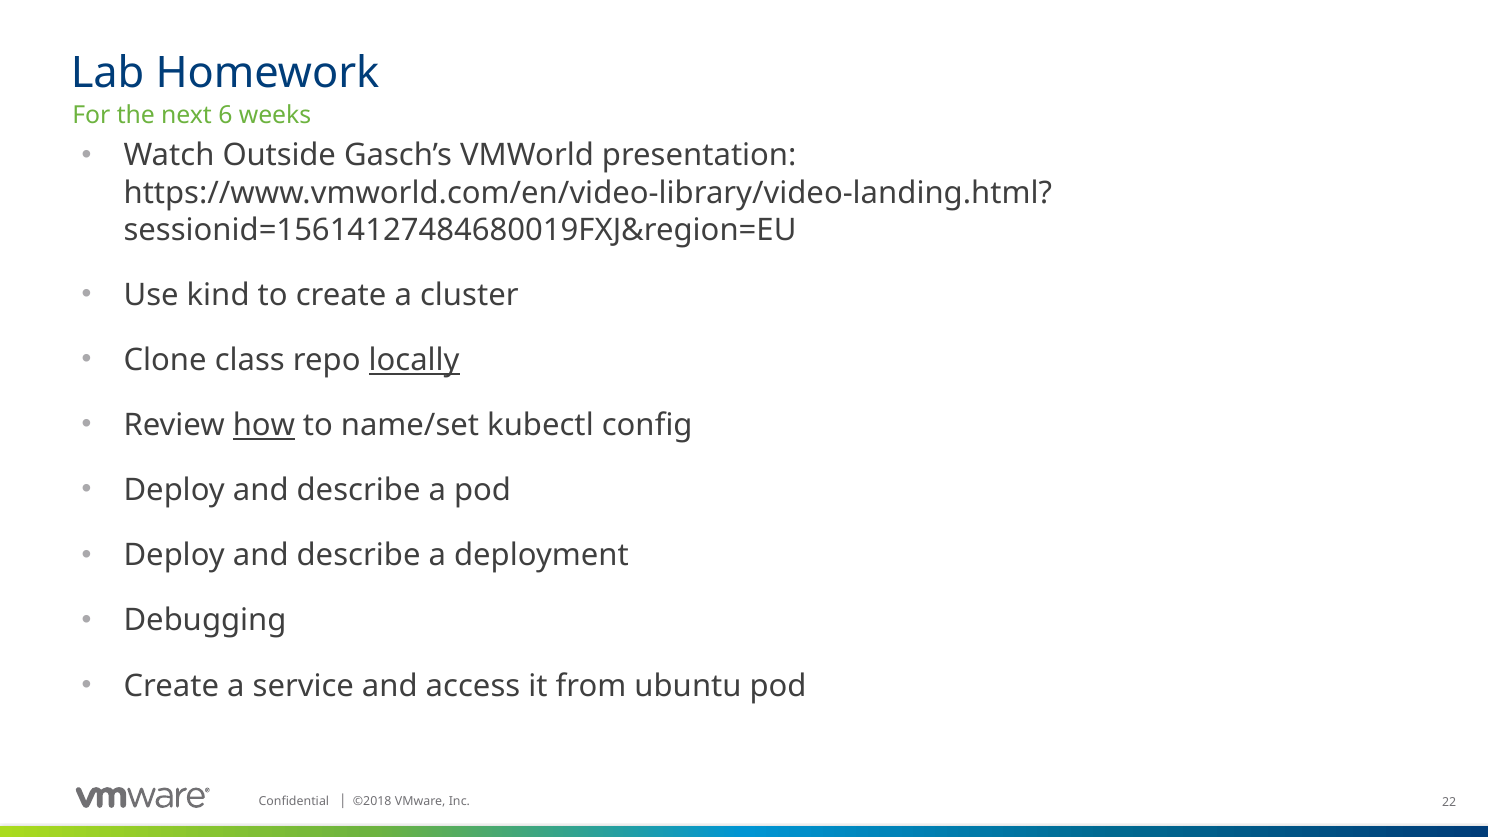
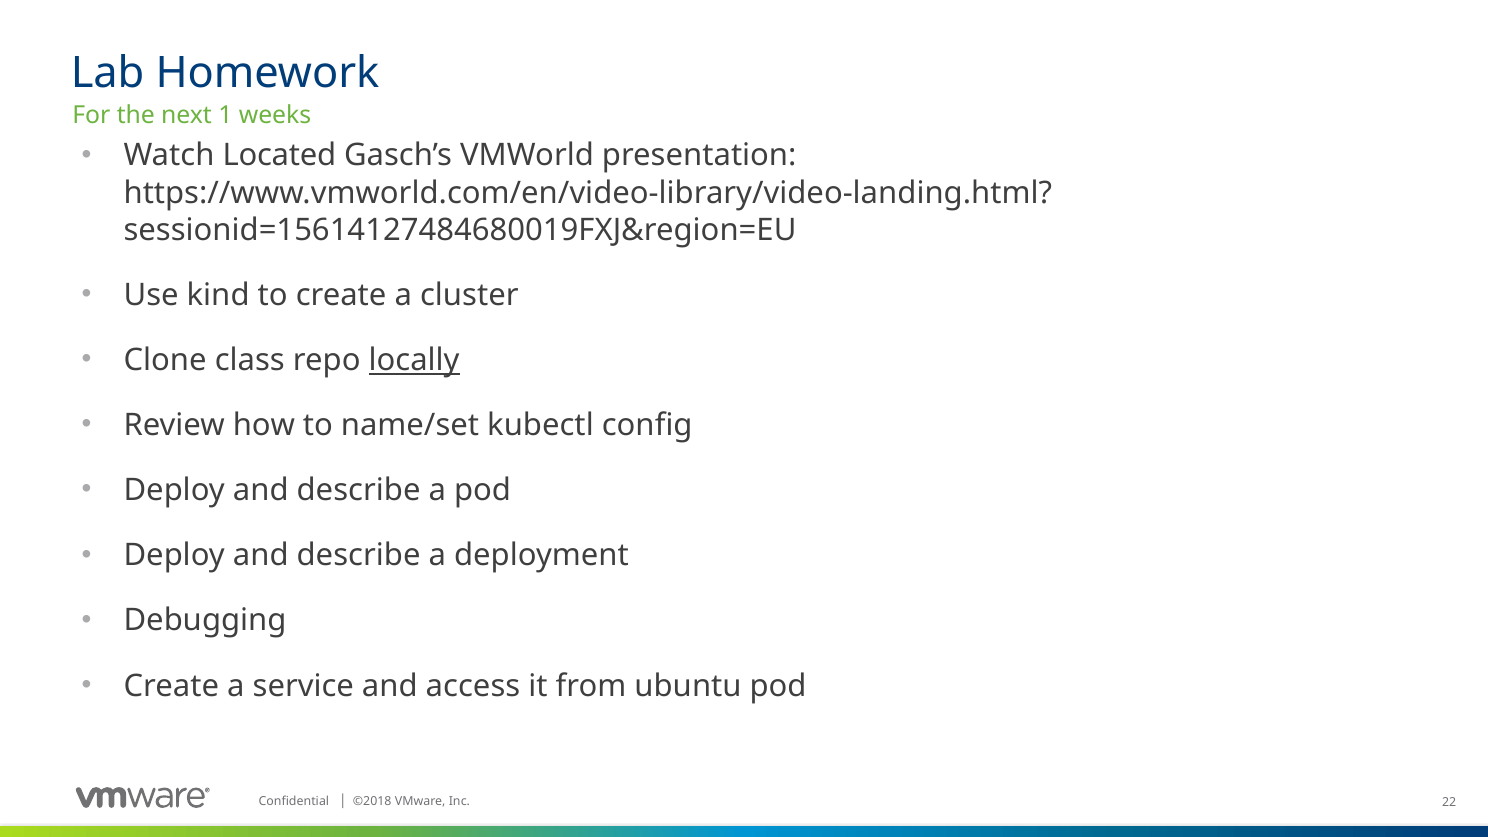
6: 6 -> 1
Outside: Outside -> Located
how underline: present -> none
